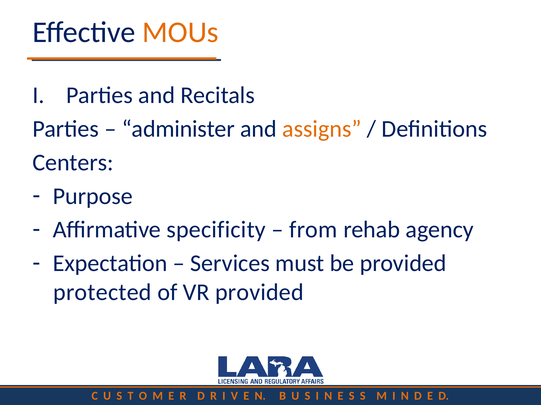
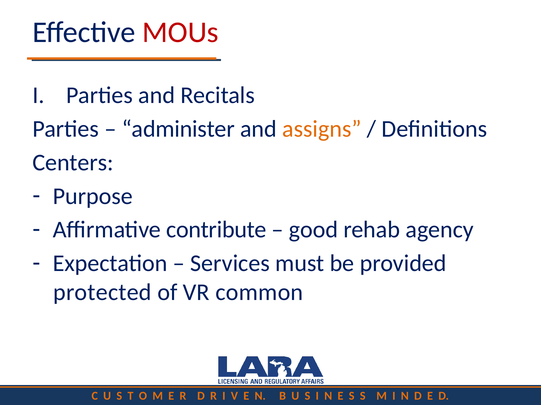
MOUs colour: orange -> red
specificity: specificity -> contribute
from: from -> good
VR provided: provided -> common
